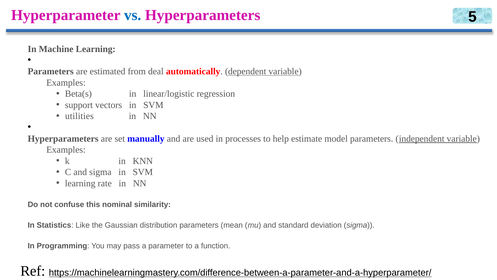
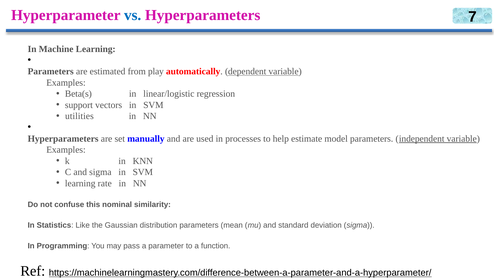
5: 5 -> 7
deal: deal -> play
